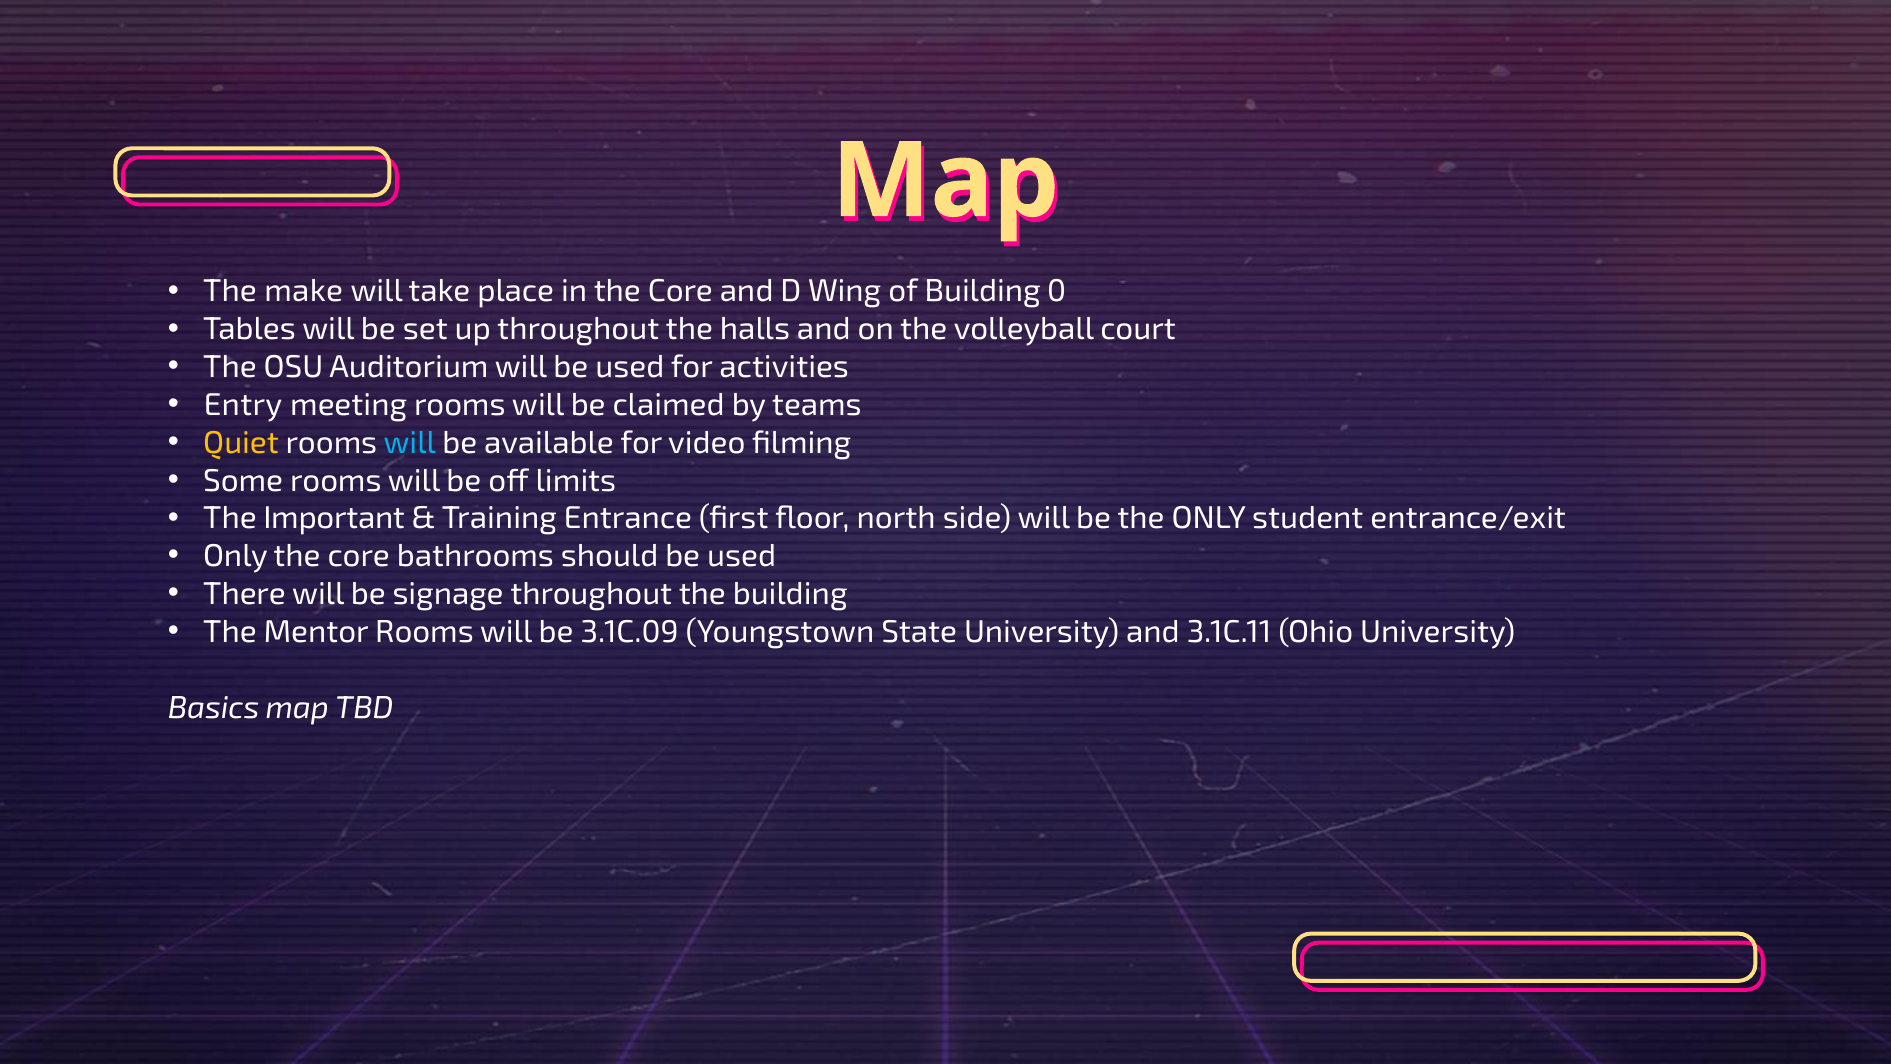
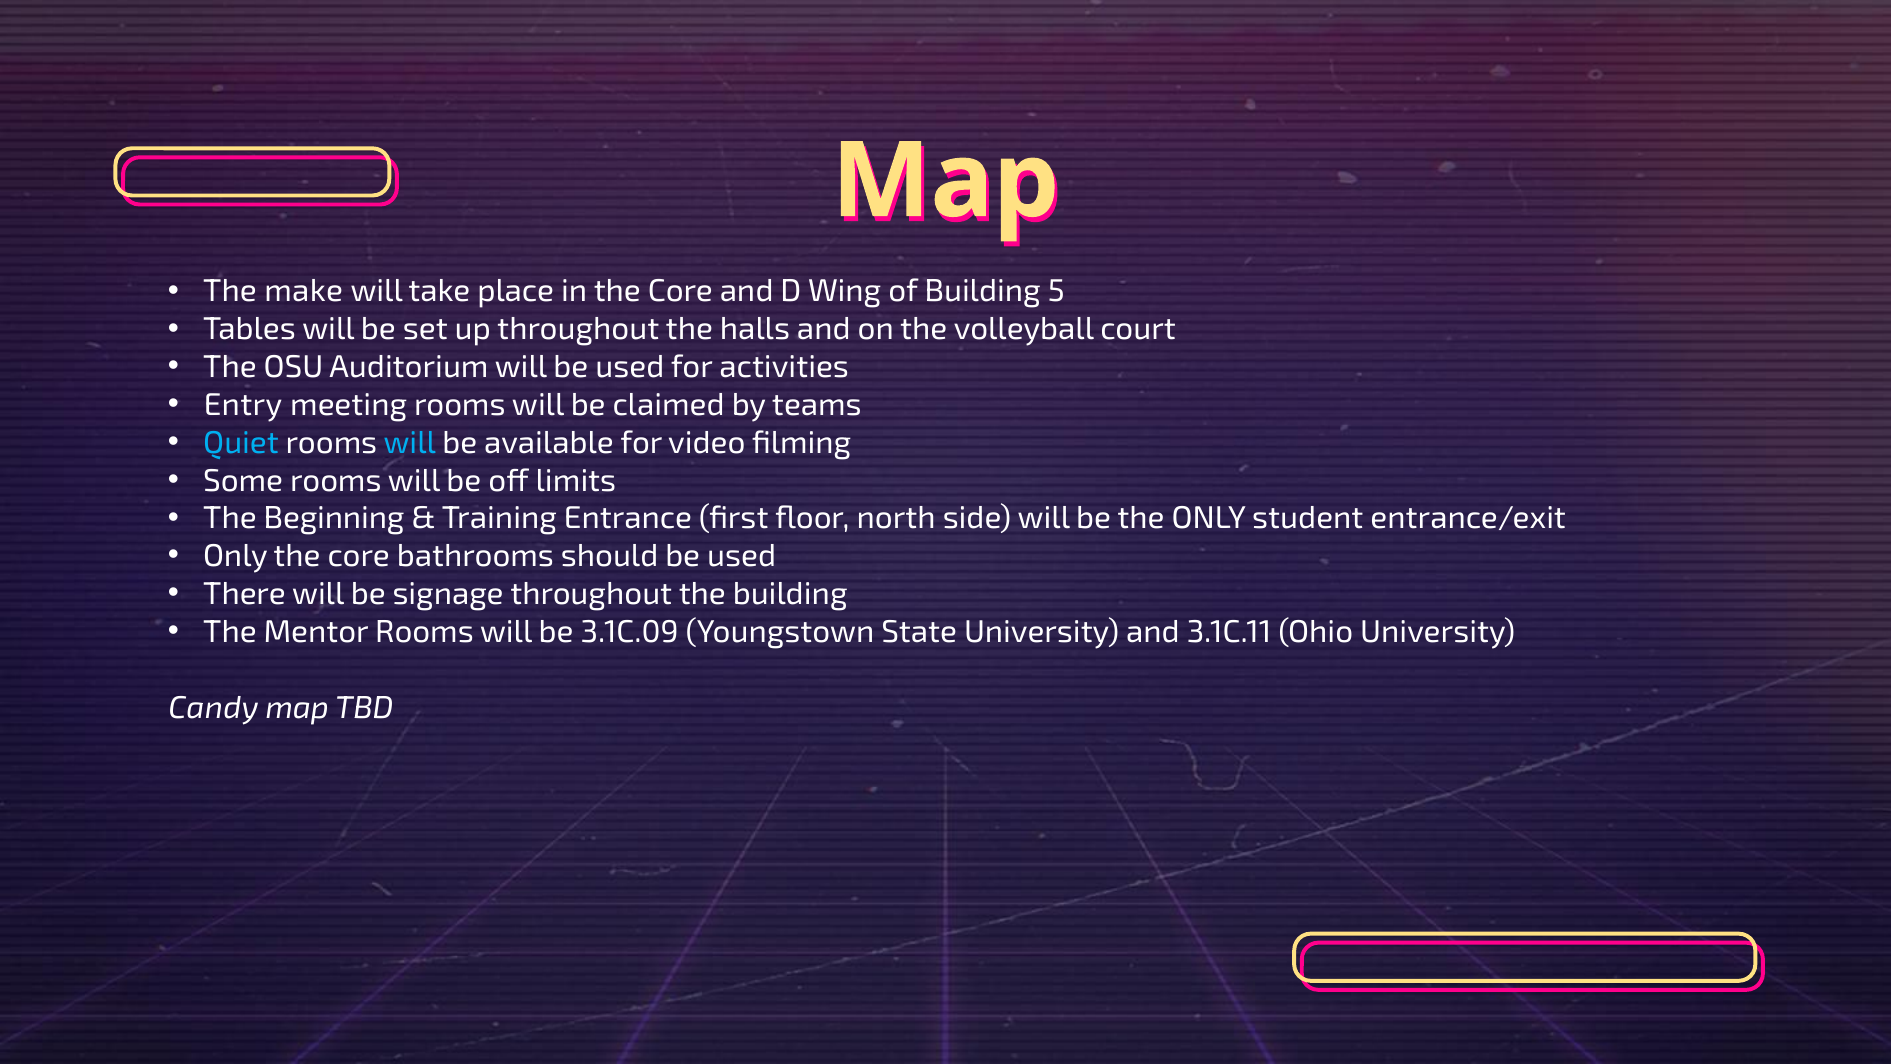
0: 0 -> 5
Quiet colour: yellow -> light blue
Important: Important -> Beginning
Basics: Basics -> Candy
